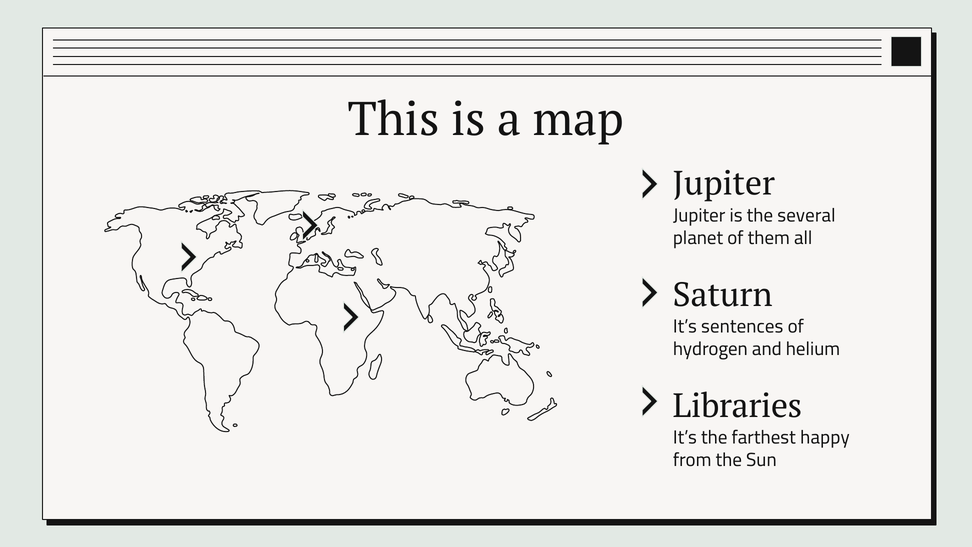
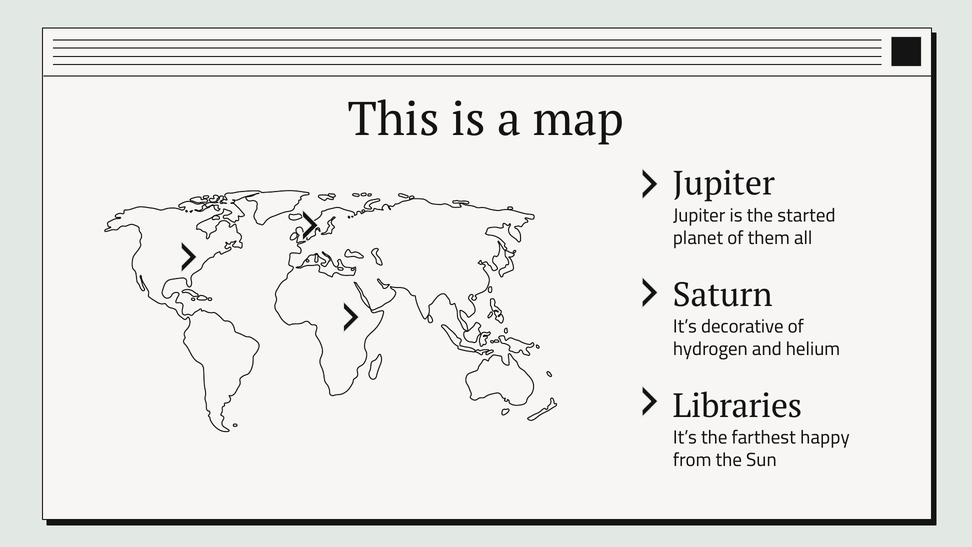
several: several -> started
sentences: sentences -> decorative
